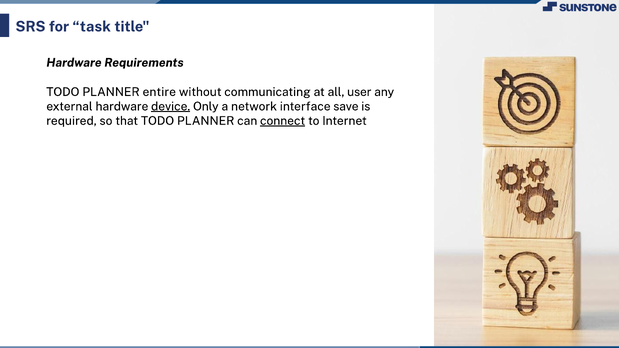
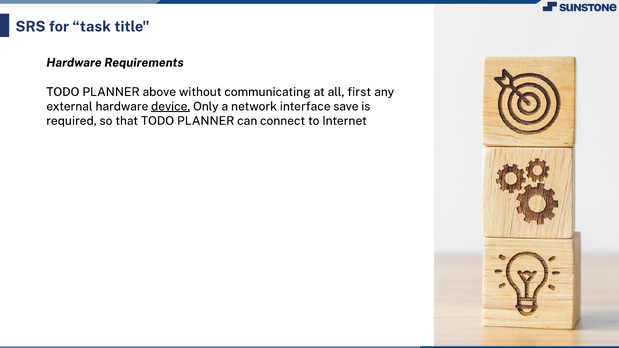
entire: entire -> above
user: user -> first
connect underline: present -> none
